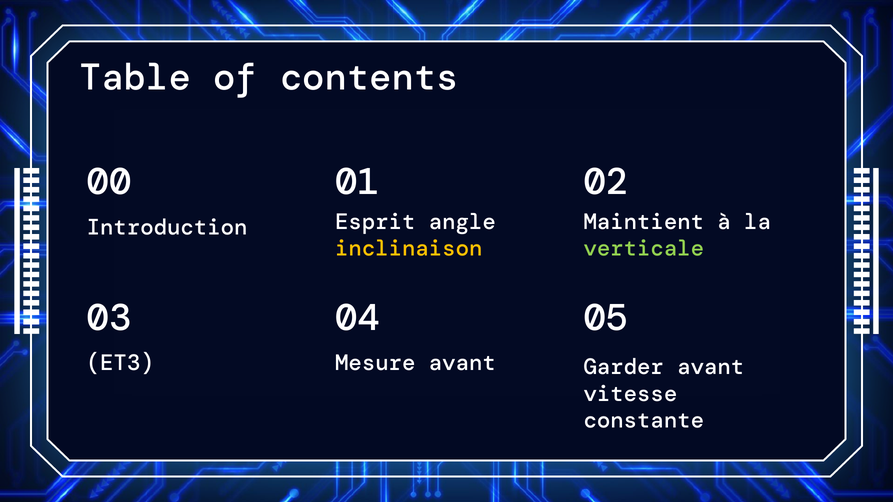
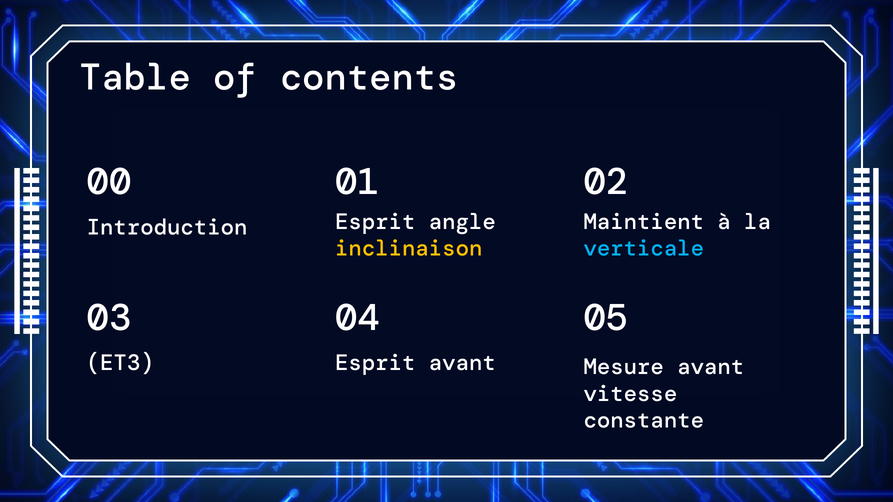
verticale colour: light green -> light blue
ET3 Mesure: Mesure -> Esprit
Garder: Garder -> Mesure
